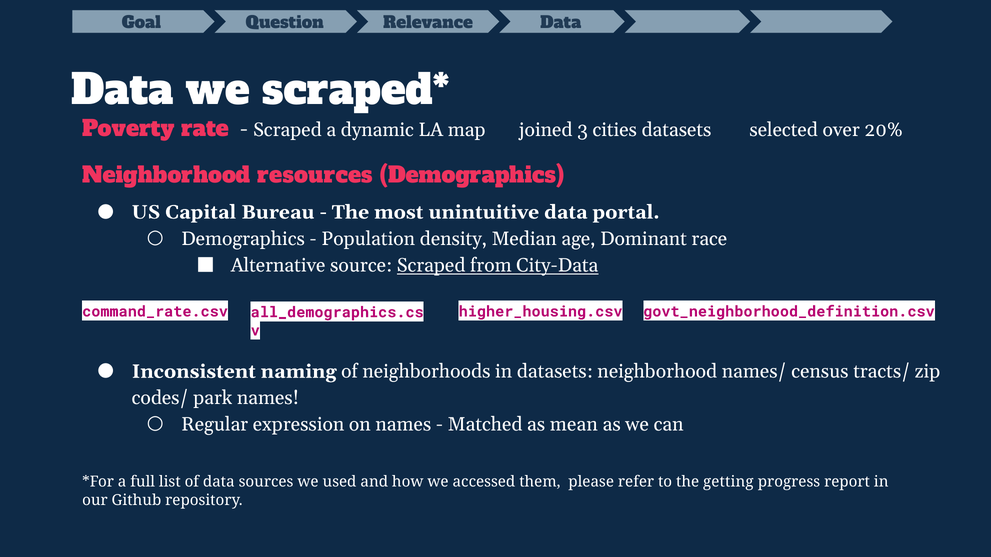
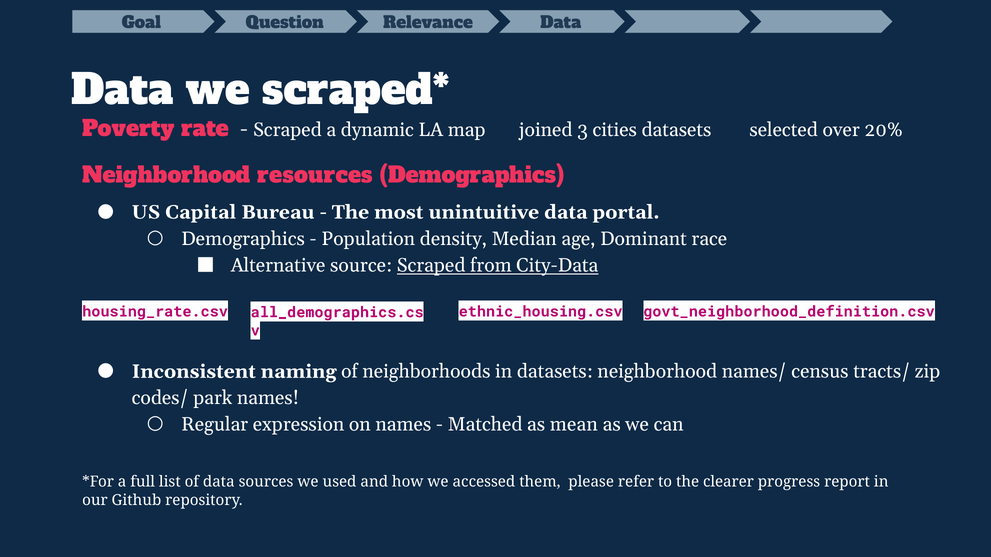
command_rate.csv: command_rate.csv -> housing_rate.csv
higher_housing.csv: higher_housing.csv -> ethnic_housing.csv
getting: getting -> clearer
